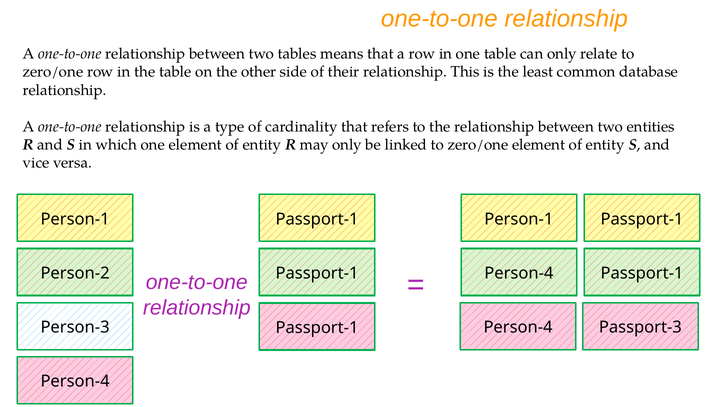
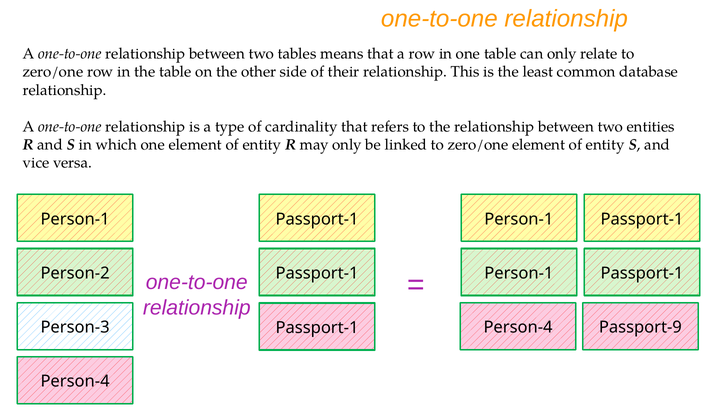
Person-2 Passport-1 Person-4: Person-4 -> Person-1
Passport-3: Passport-3 -> Passport-9
